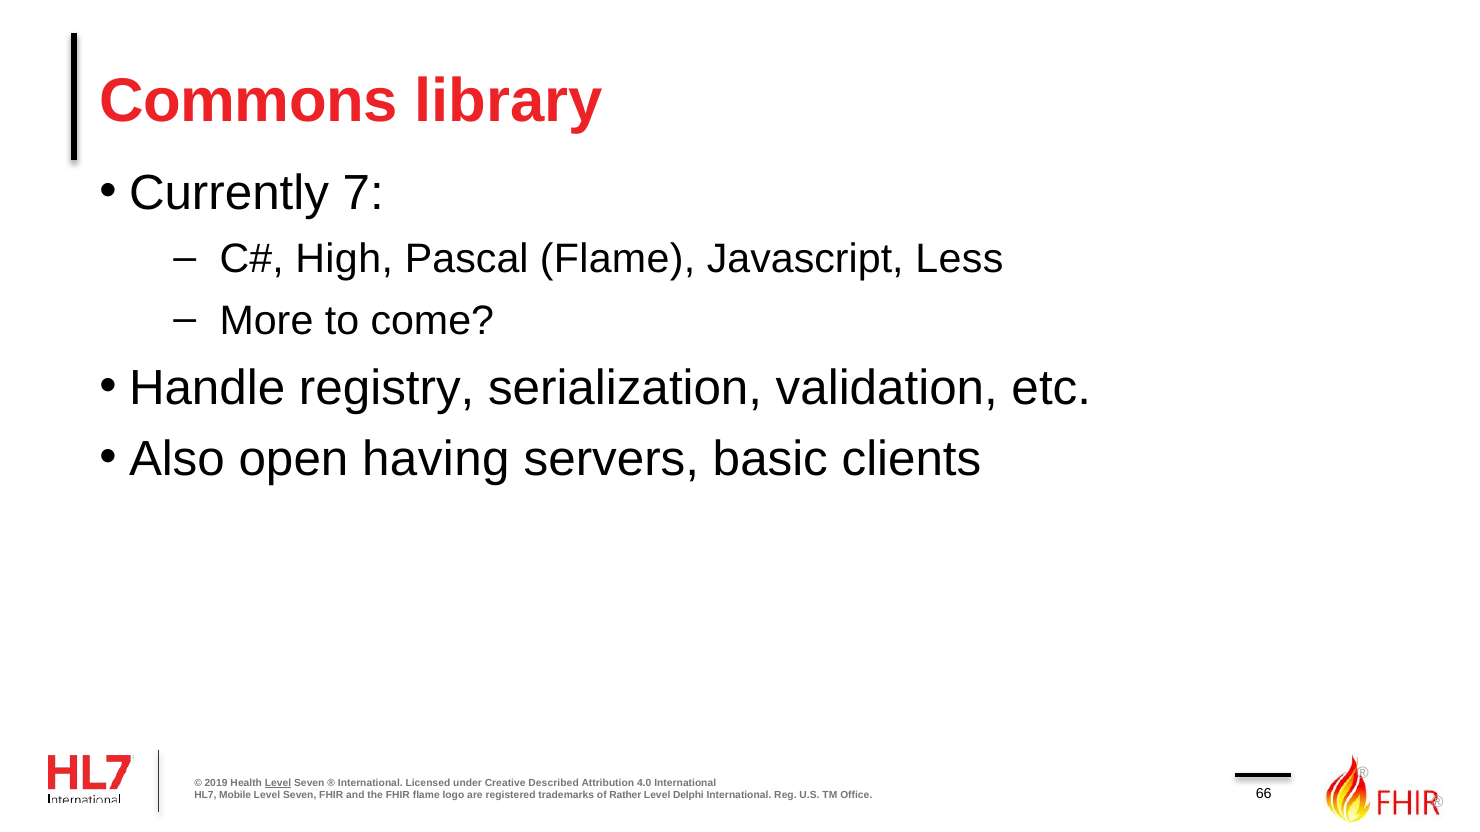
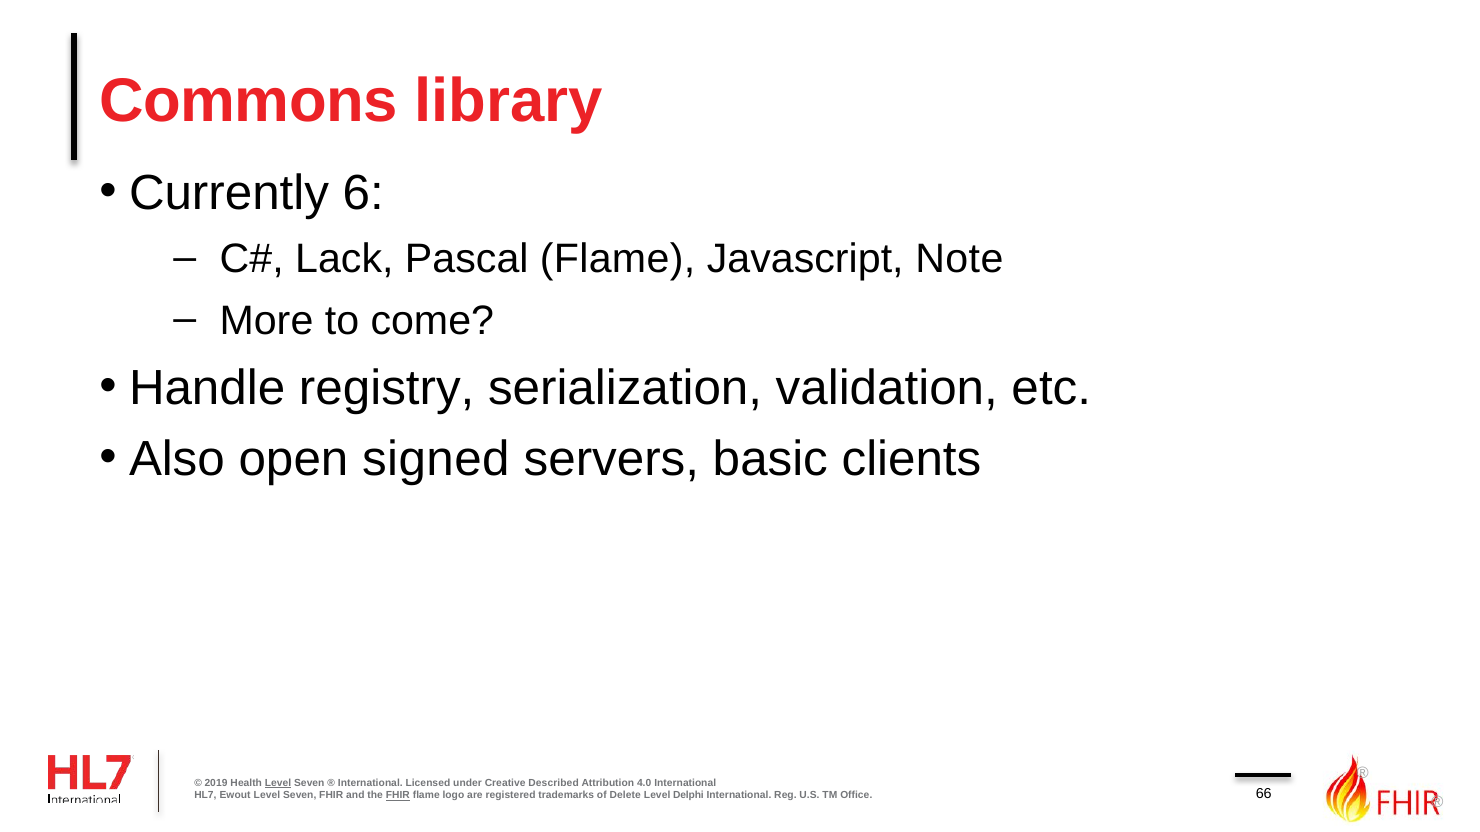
7: 7 -> 6
High: High -> Lack
Less: Less -> Note
having: having -> signed
Mobile: Mobile -> Ewout
FHIR at (398, 796) underline: none -> present
Rather: Rather -> Delete
